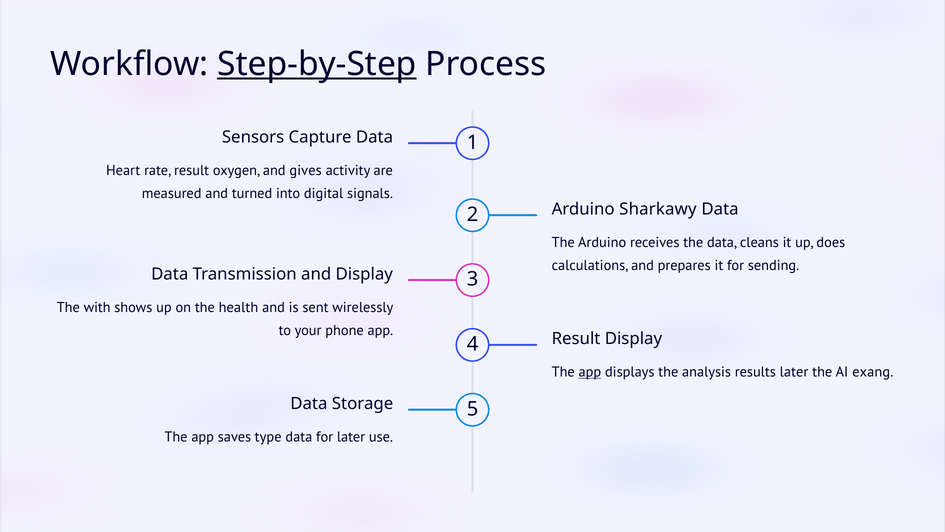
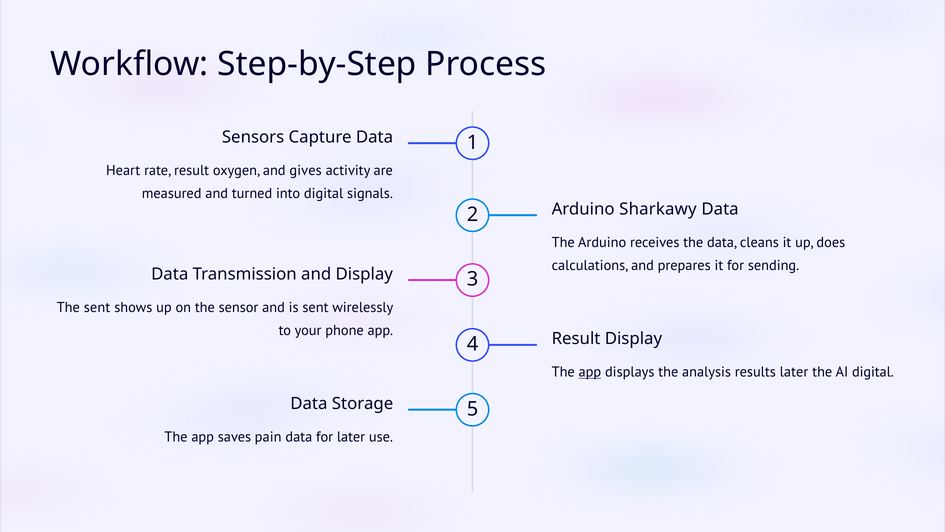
Step-by-Step underline: present -> none
The with: with -> sent
health: health -> sensor
AI exang: exang -> digital
type: type -> pain
